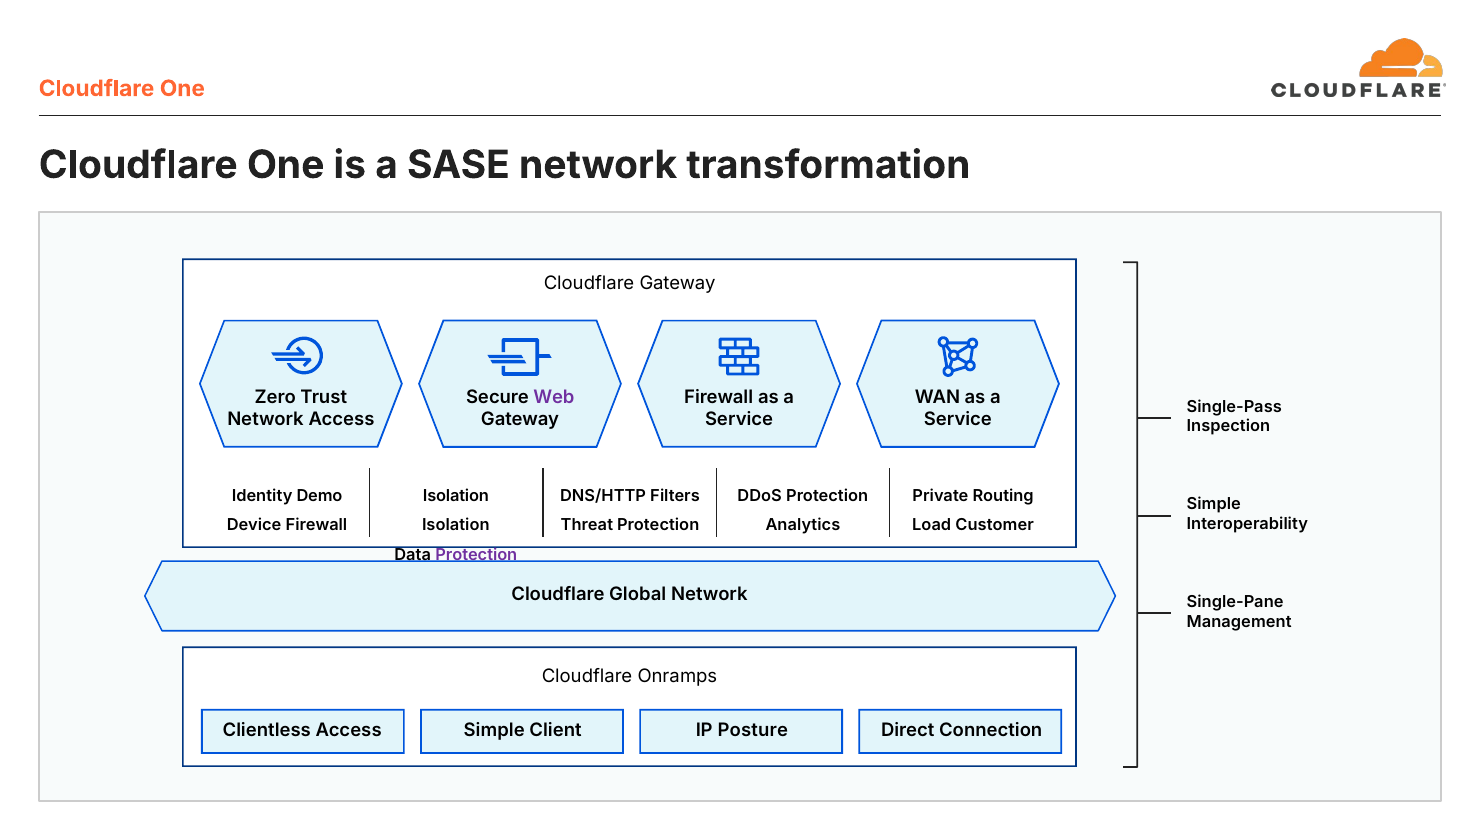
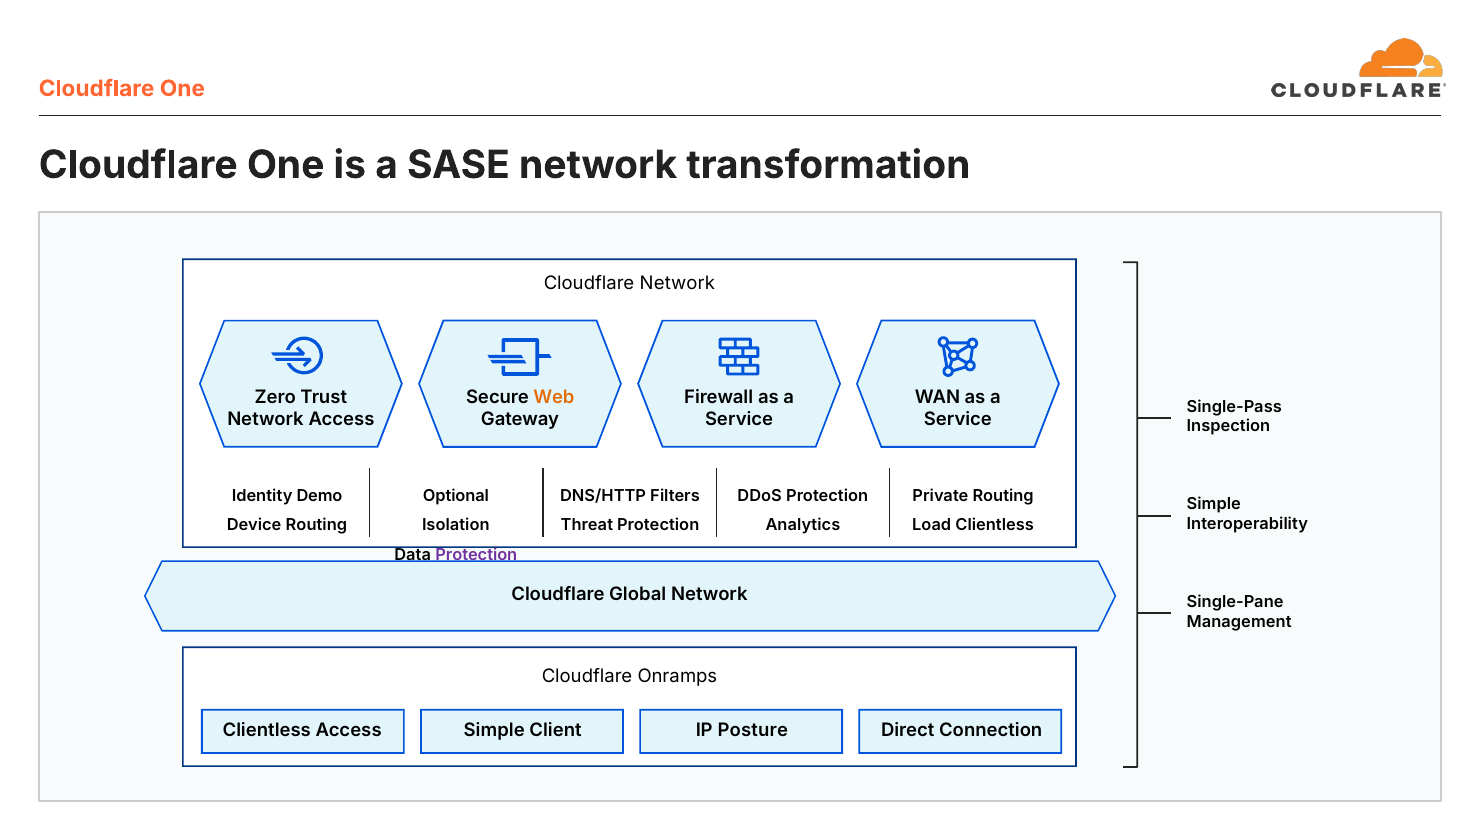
Cloudflare Gateway: Gateway -> Network
Web colour: purple -> orange
Isolation at (456, 496): Isolation -> Optional
Device Firewall: Firewall -> Routing
Load Customer: Customer -> Clientless
